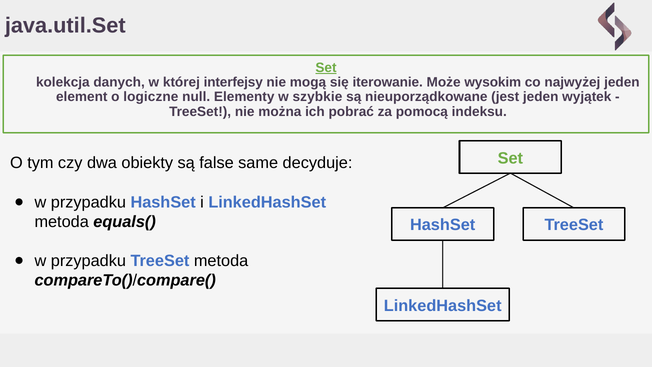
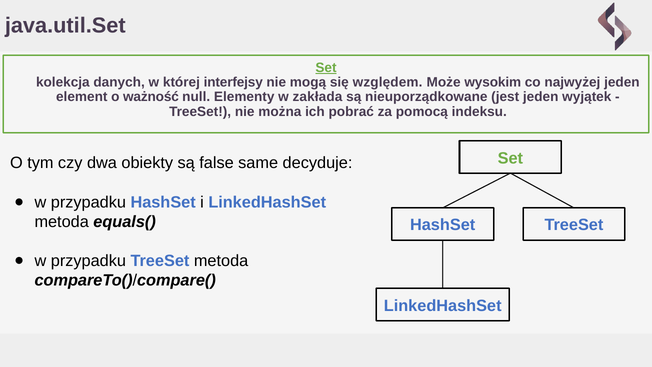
iterowanie: iterowanie -> względem
logiczne: logiczne -> ważność
szybkie: szybkie -> zakłada
